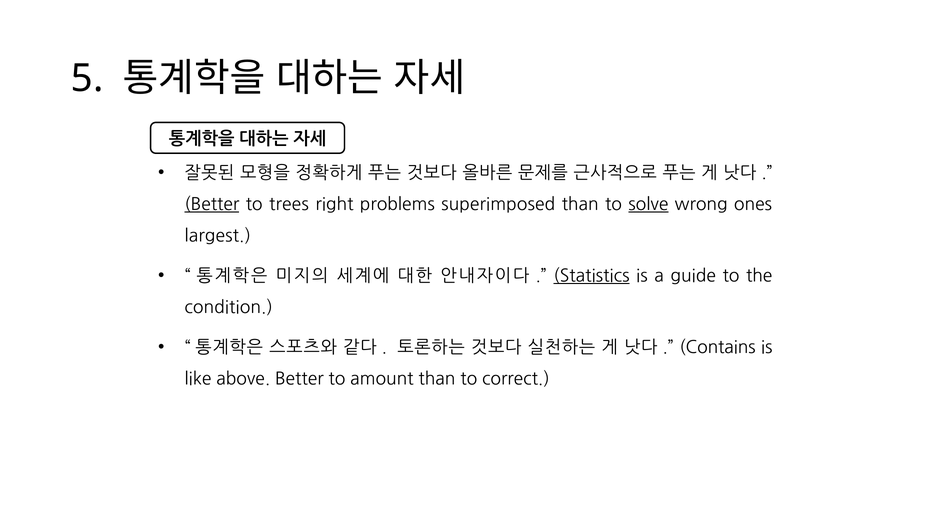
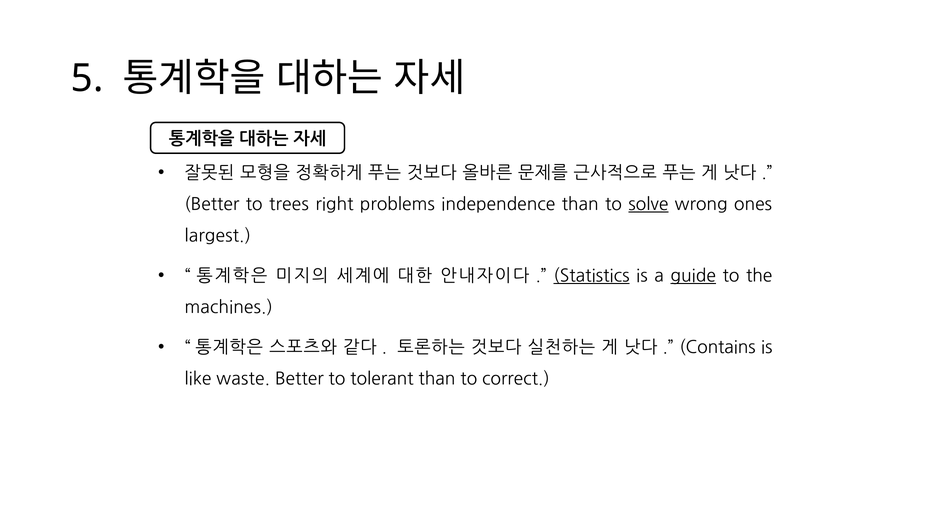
Better at (212, 204) underline: present -> none
superimposed: superimposed -> independence
guide underline: none -> present
condition: condition -> machines
above: above -> waste
amount: amount -> tolerant
